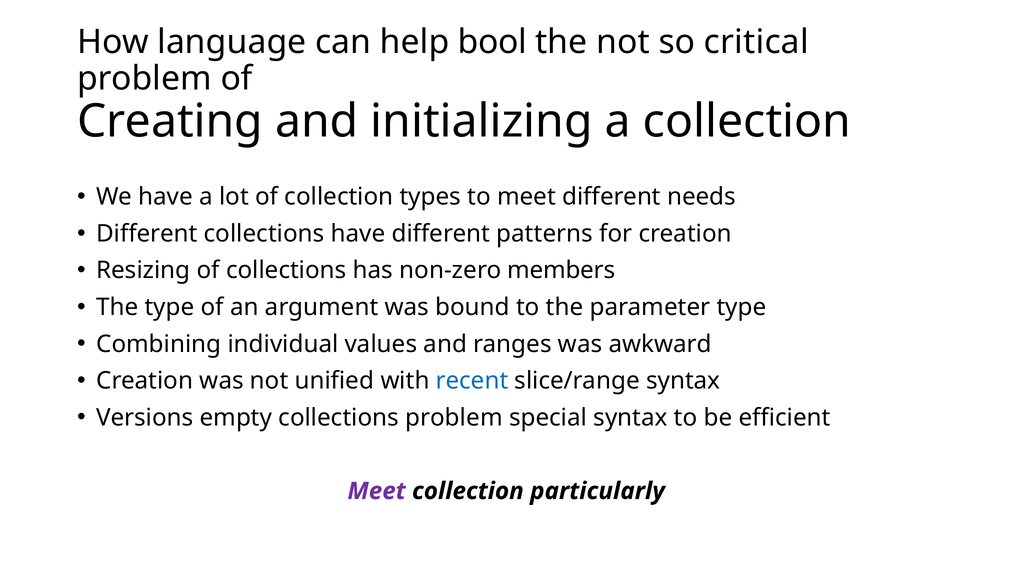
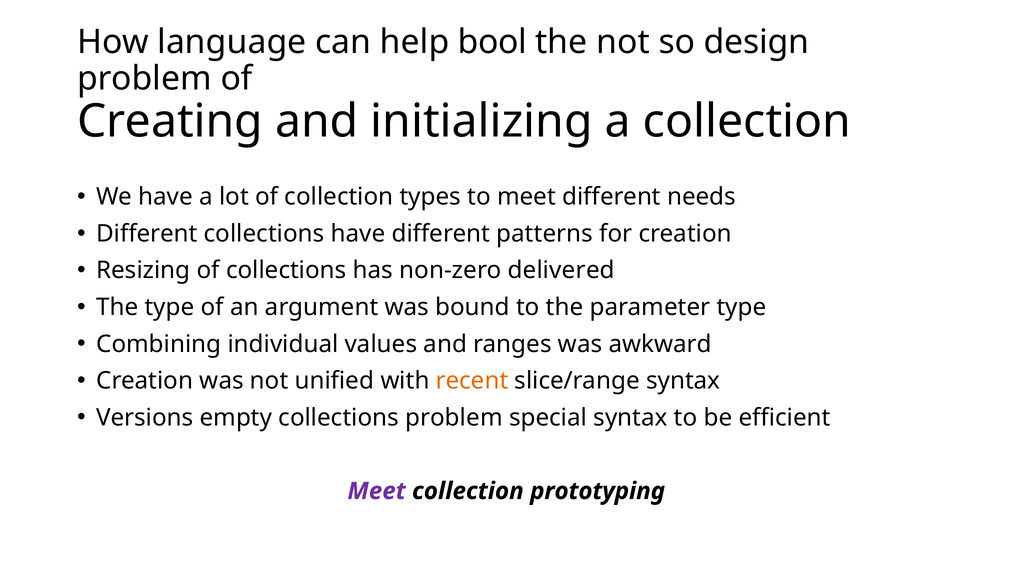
critical: critical -> design
members: members -> delivered
recent colour: blue -> orange
particularly: particularly -> prototyping
